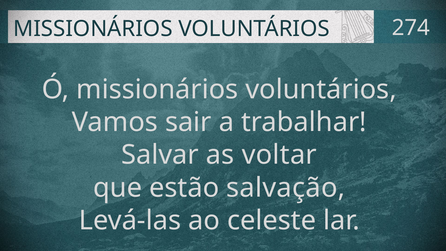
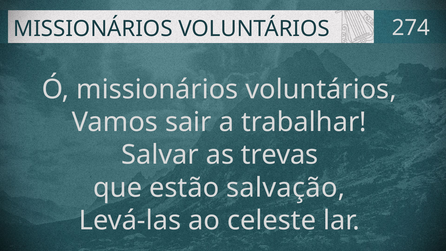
voltar: voltar -> trevas
